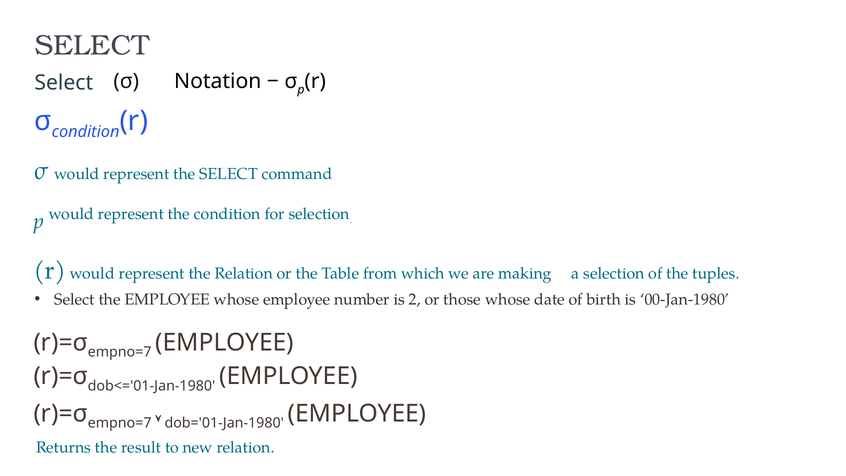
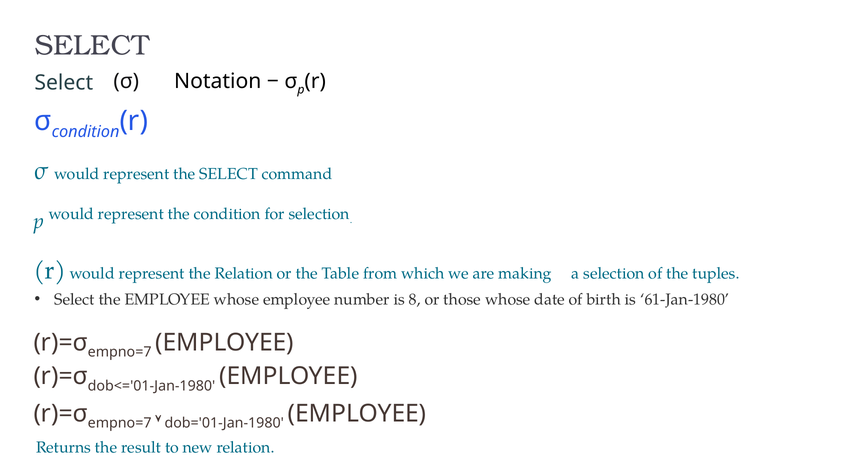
2: 2 -> 8
00-Jan-1980: 00-Jan-1980 -> 61-Jan-1980
